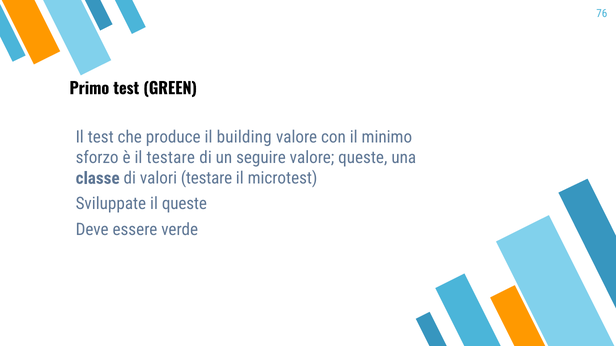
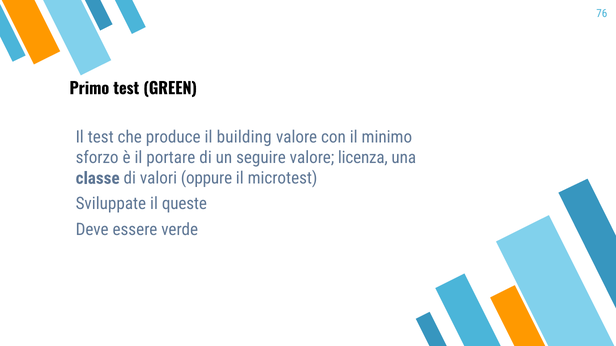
il testare: testare -> portare
valore queste: queste -> licenza
valori testare: testare -> oppure
